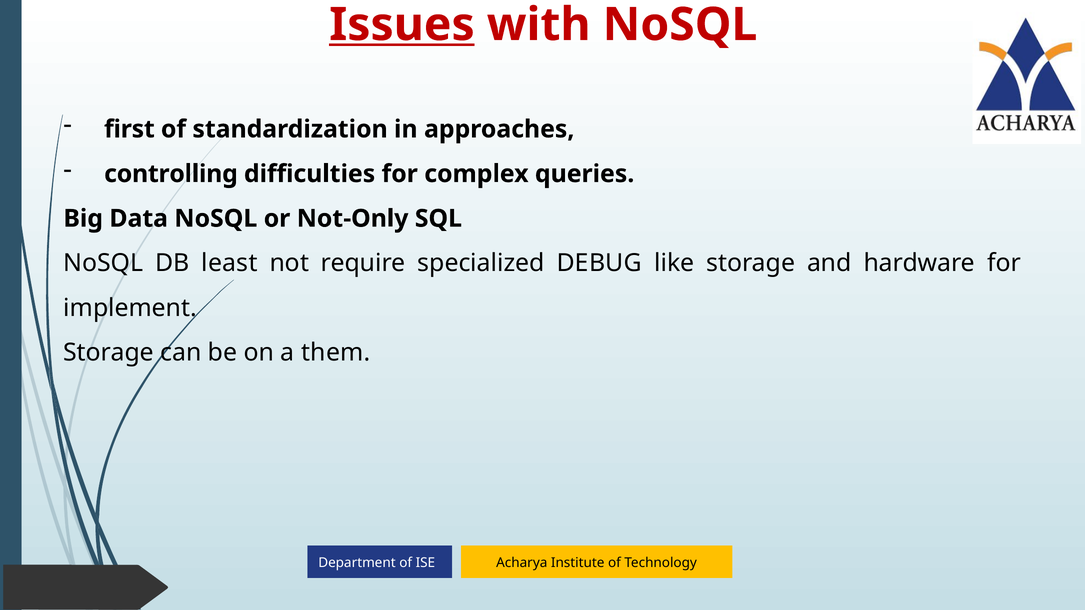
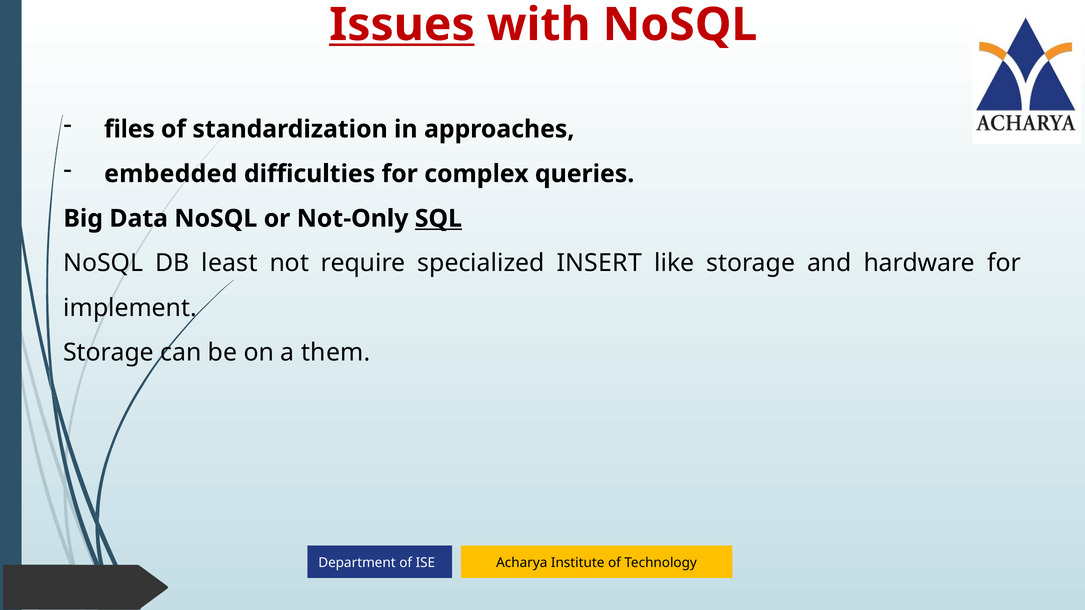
first: first -> files
controlling: controlling -> embedded
SQL underline: none -> present
DEBUG: DEBUG -> INSERT
